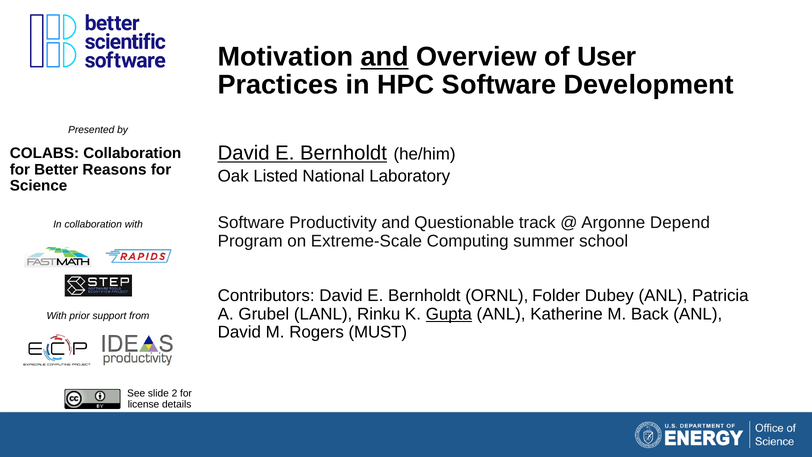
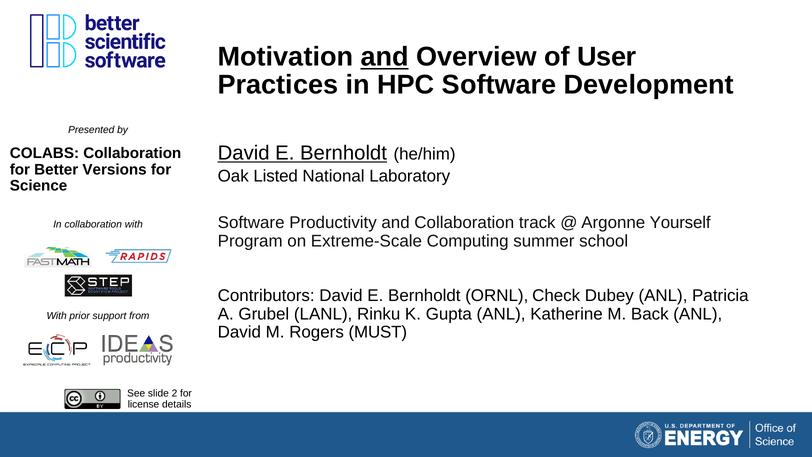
Reasons: Reasons -> Versions
and Questionable: Questionable -> Collaboration
Depend: Depend -> Yourself
Folder: Folder -> Check
Gupta underline: present -> none
